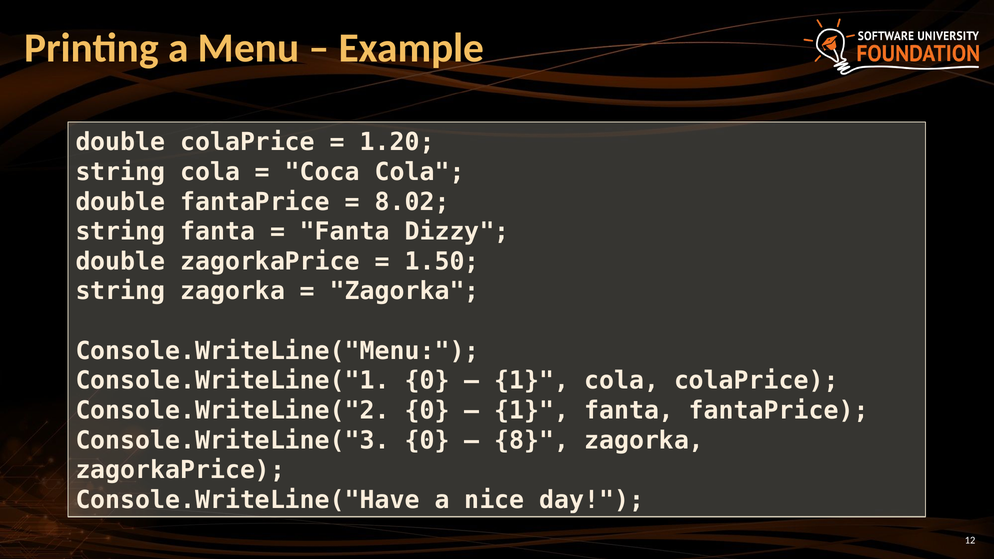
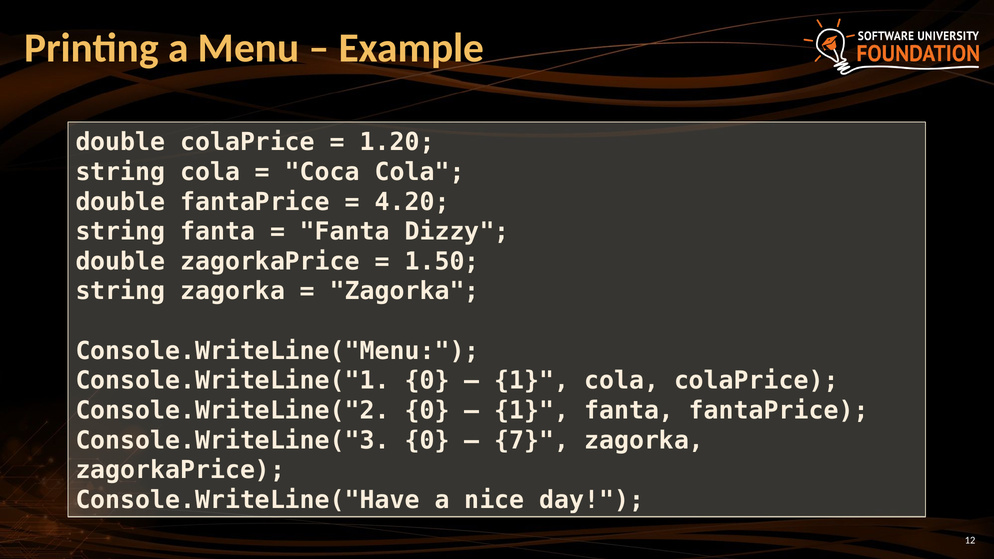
8.02: 8.02 -> 4.20
8: 8 -> 7
